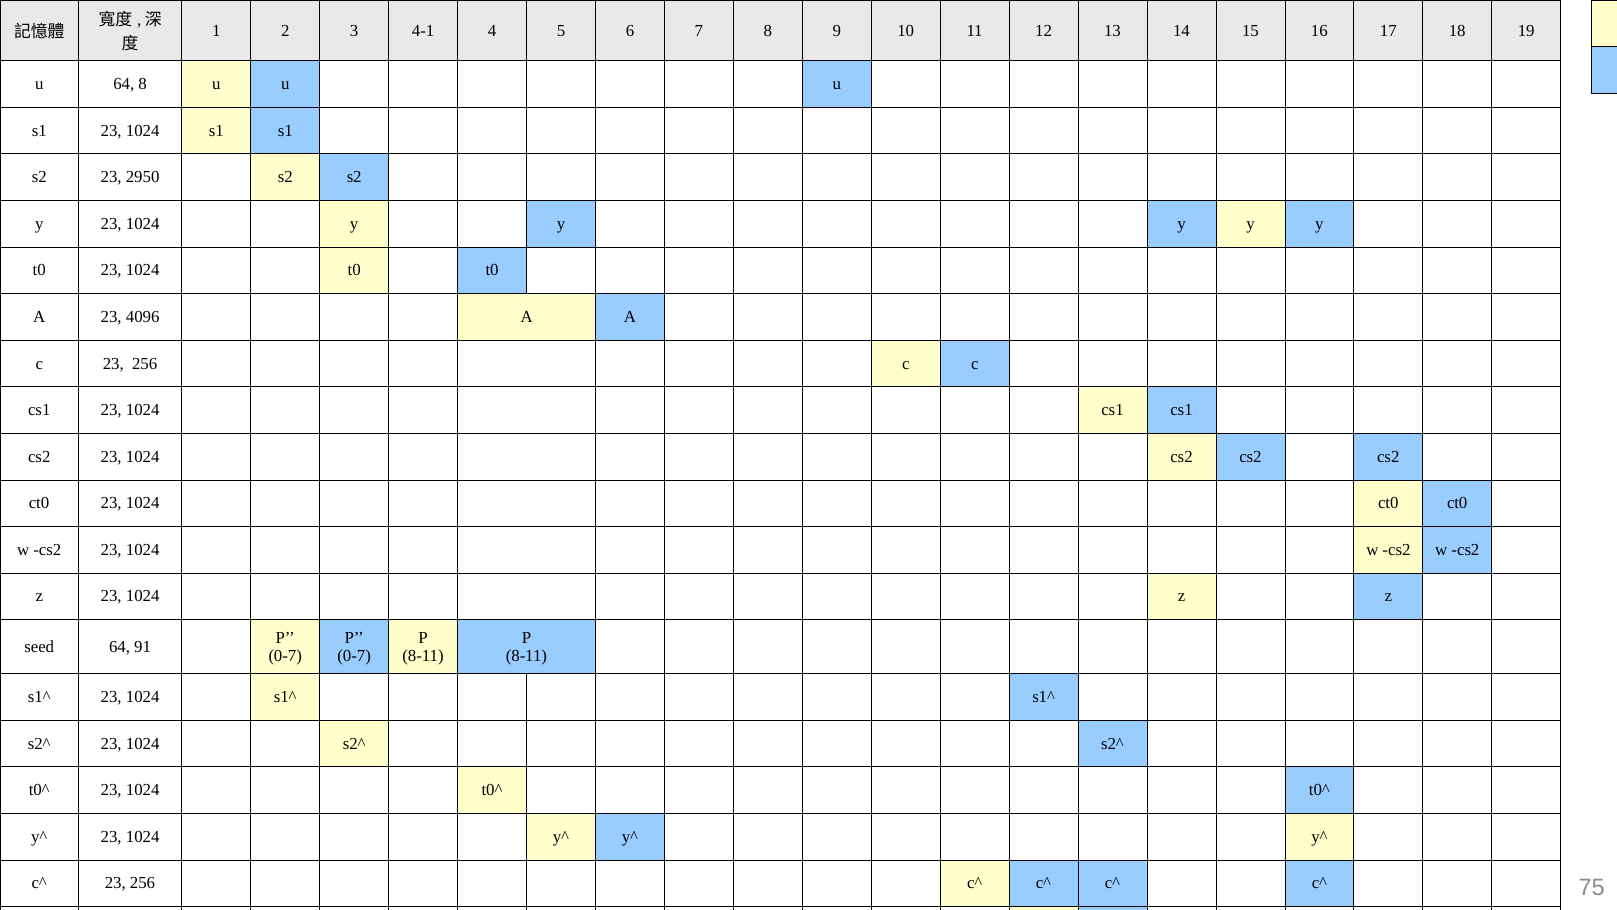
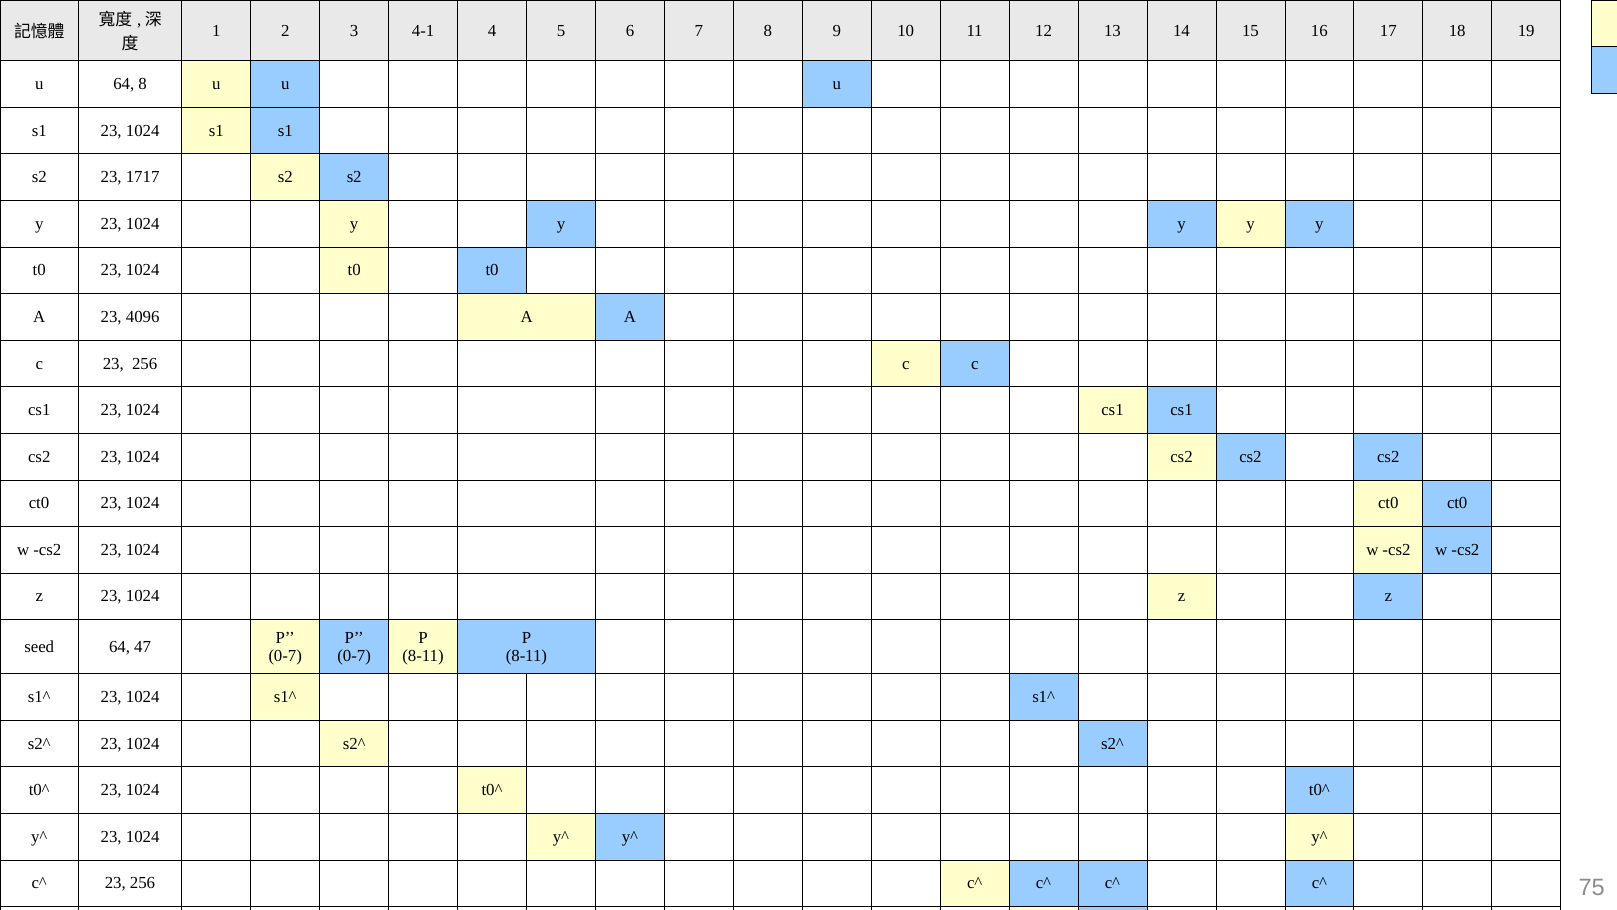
2950: 2950 -> 1717
91: 91 -> 47
